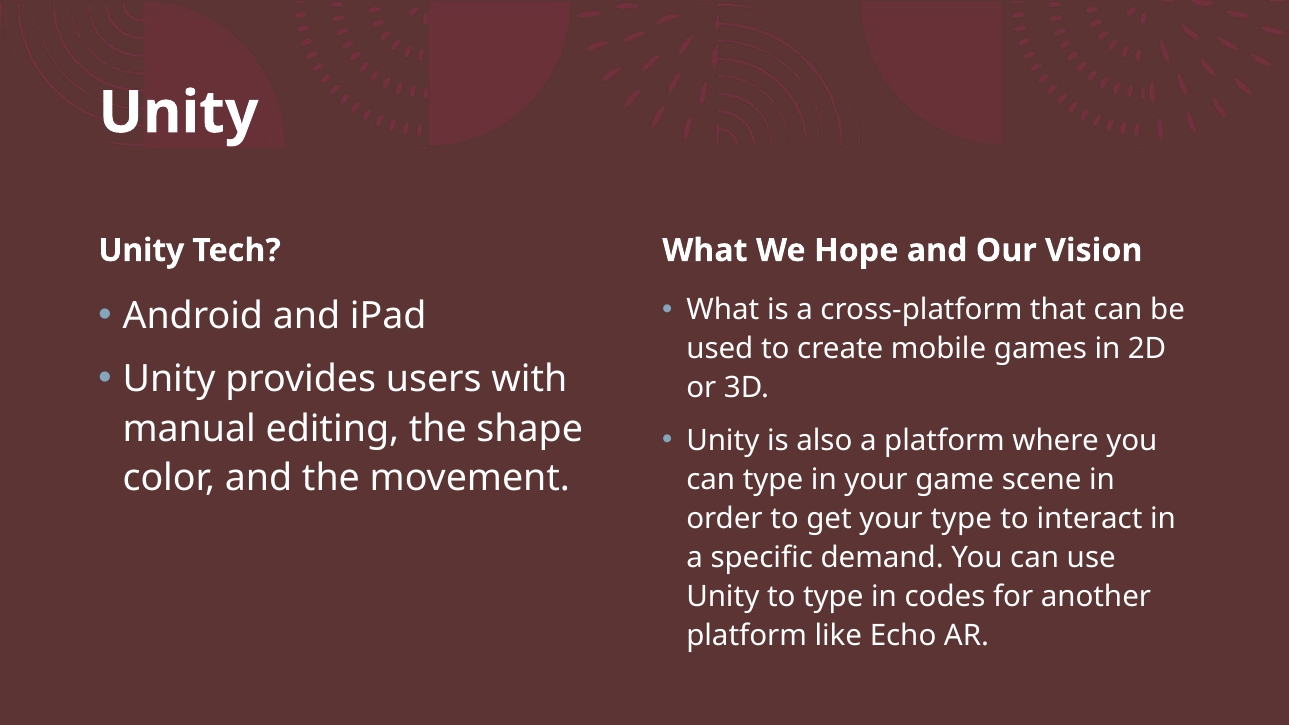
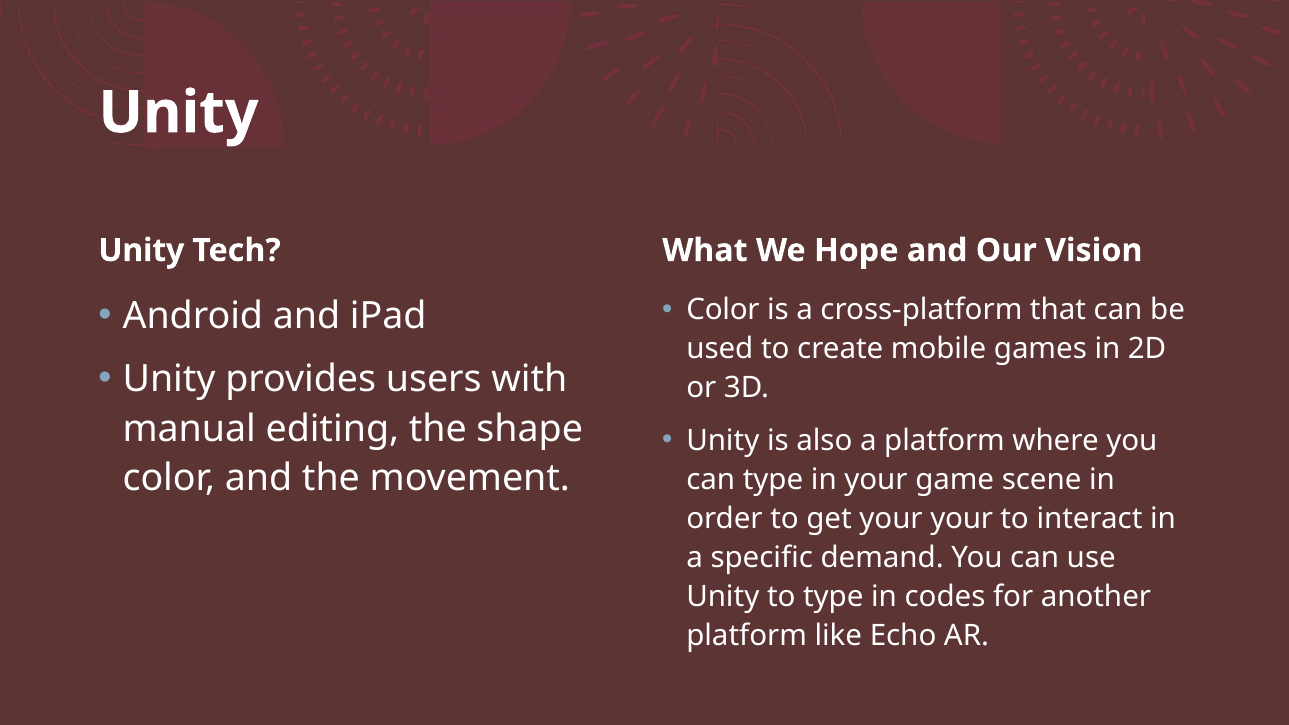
What at (723, 310): What -> Color
your type: type -> your
